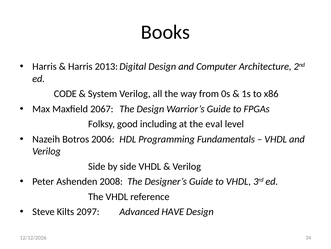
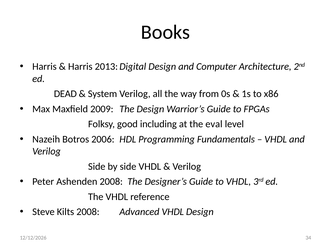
CODE: CODE -> DEAD
2067: 2067 -> 2009
Kilts 2097: 2097 -> 2008
Advanced HAVE: HAVE -> VHDL
